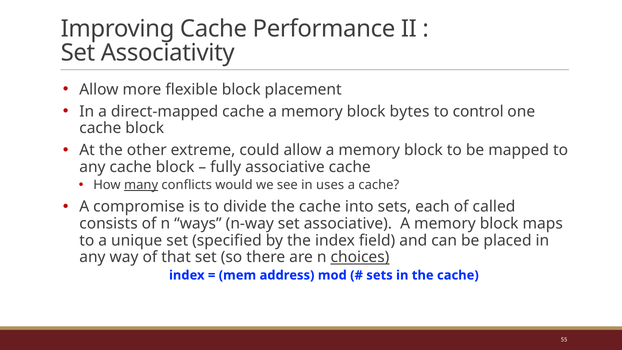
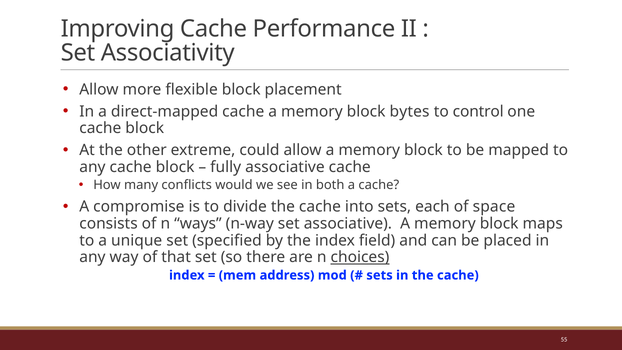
many underline: present -> none
uses: uses -> both
called: called -> space
